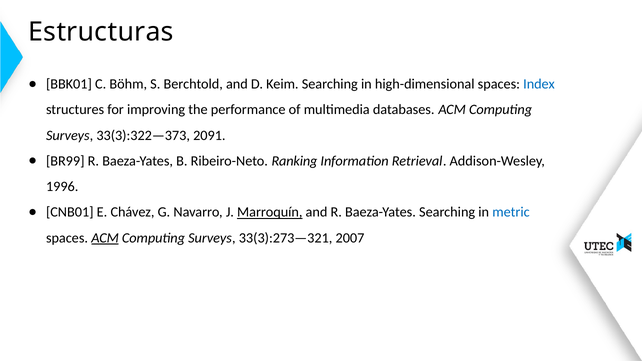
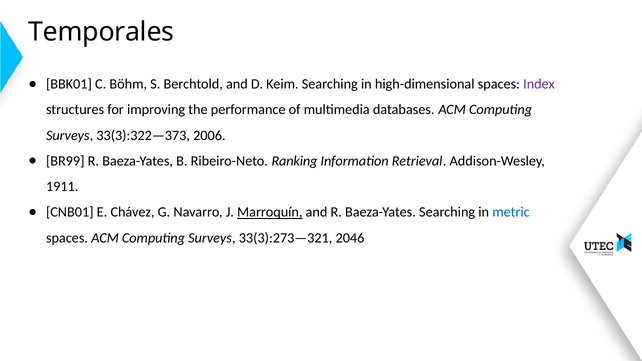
Estructuras: Estructuras -> Temporales
Index colour: blue -> purple
2091: 2091 -> 2006
1996: 1996 -> 1911
ACM at (105, 238) underline: present -> none
2007: 2007 -> 2046
